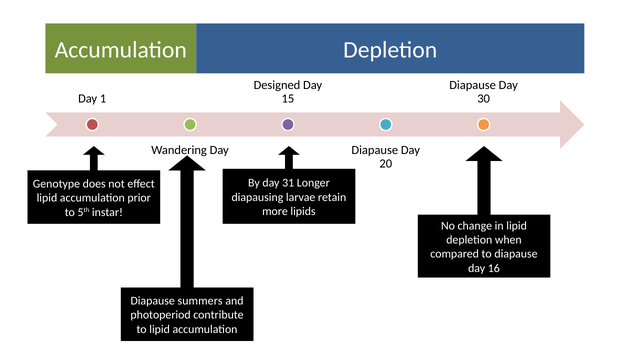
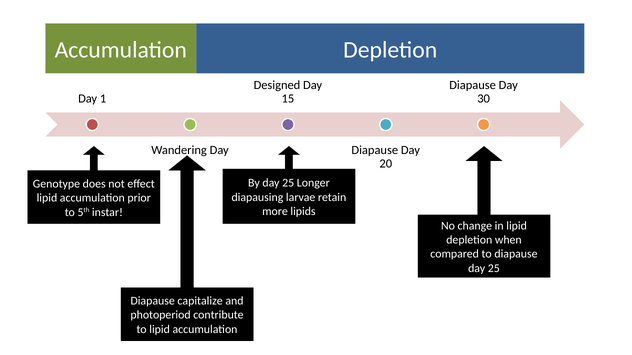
By day 31: 31 -> 25
16 at (494, 269): 16 -> 25
summers: summers -> capitalize
